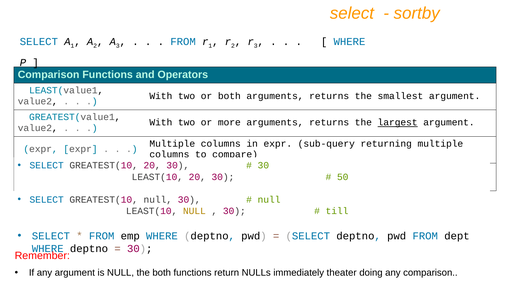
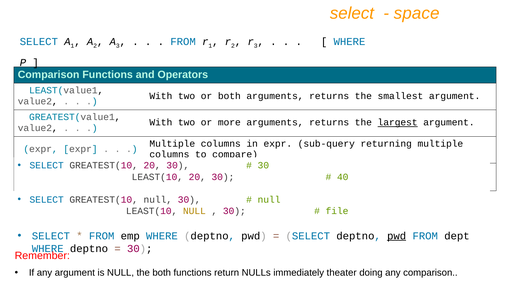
sortby: sortby -> space
50: 50 -> 40
till: till -> file
pwd at (397, 236) underline: none -> present
